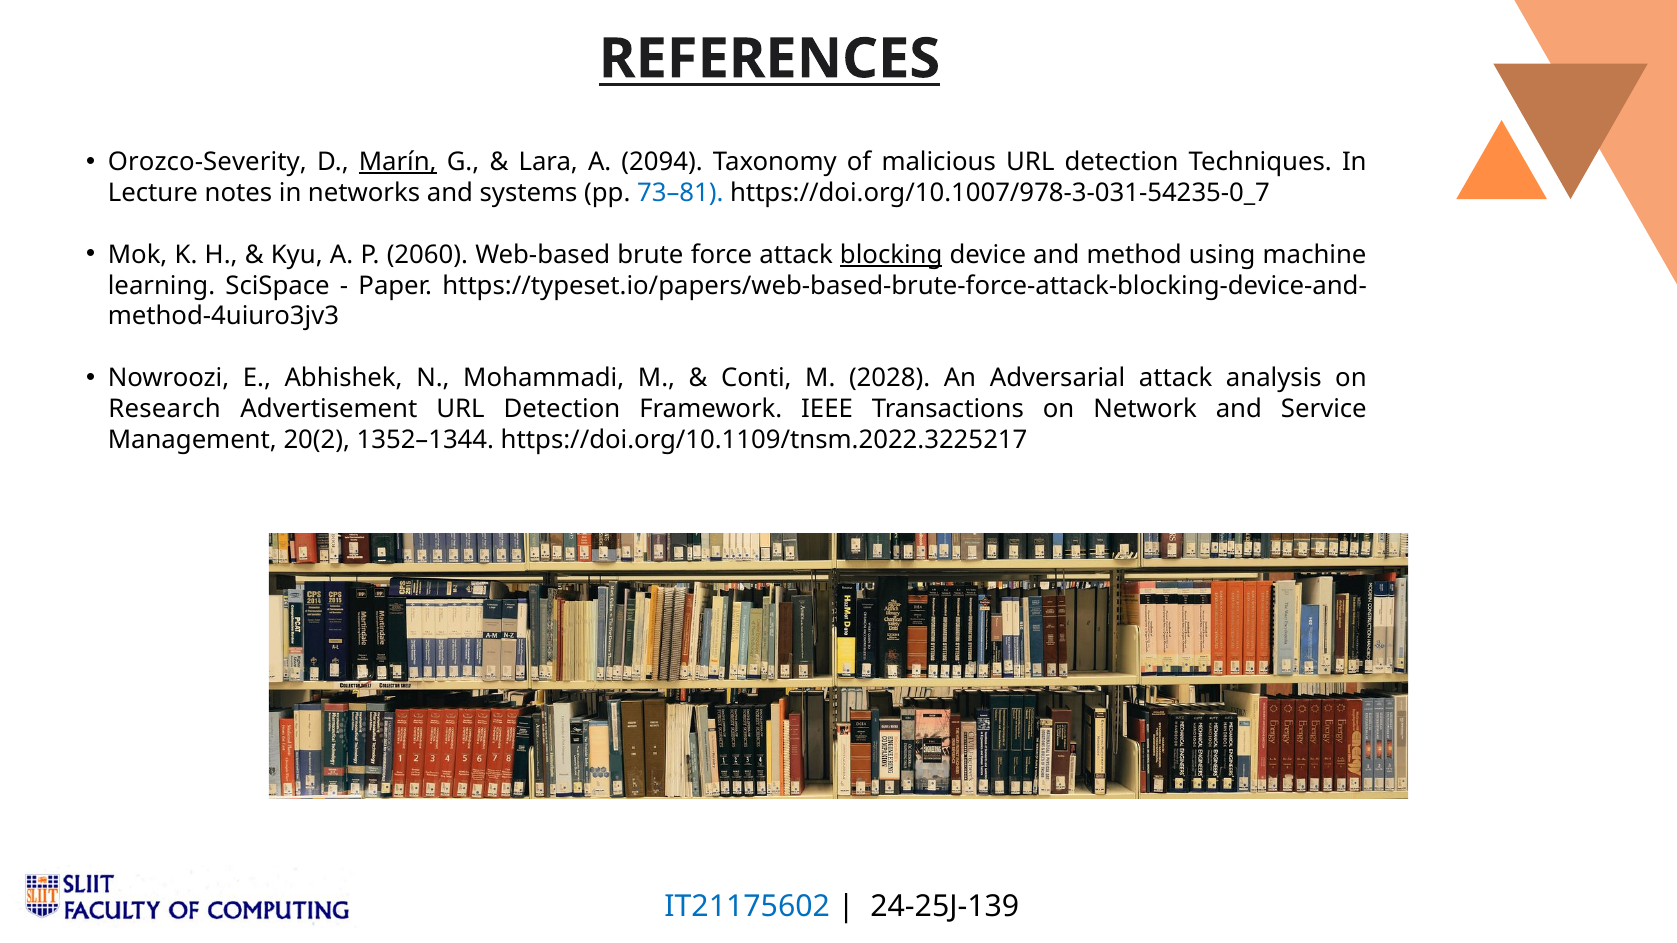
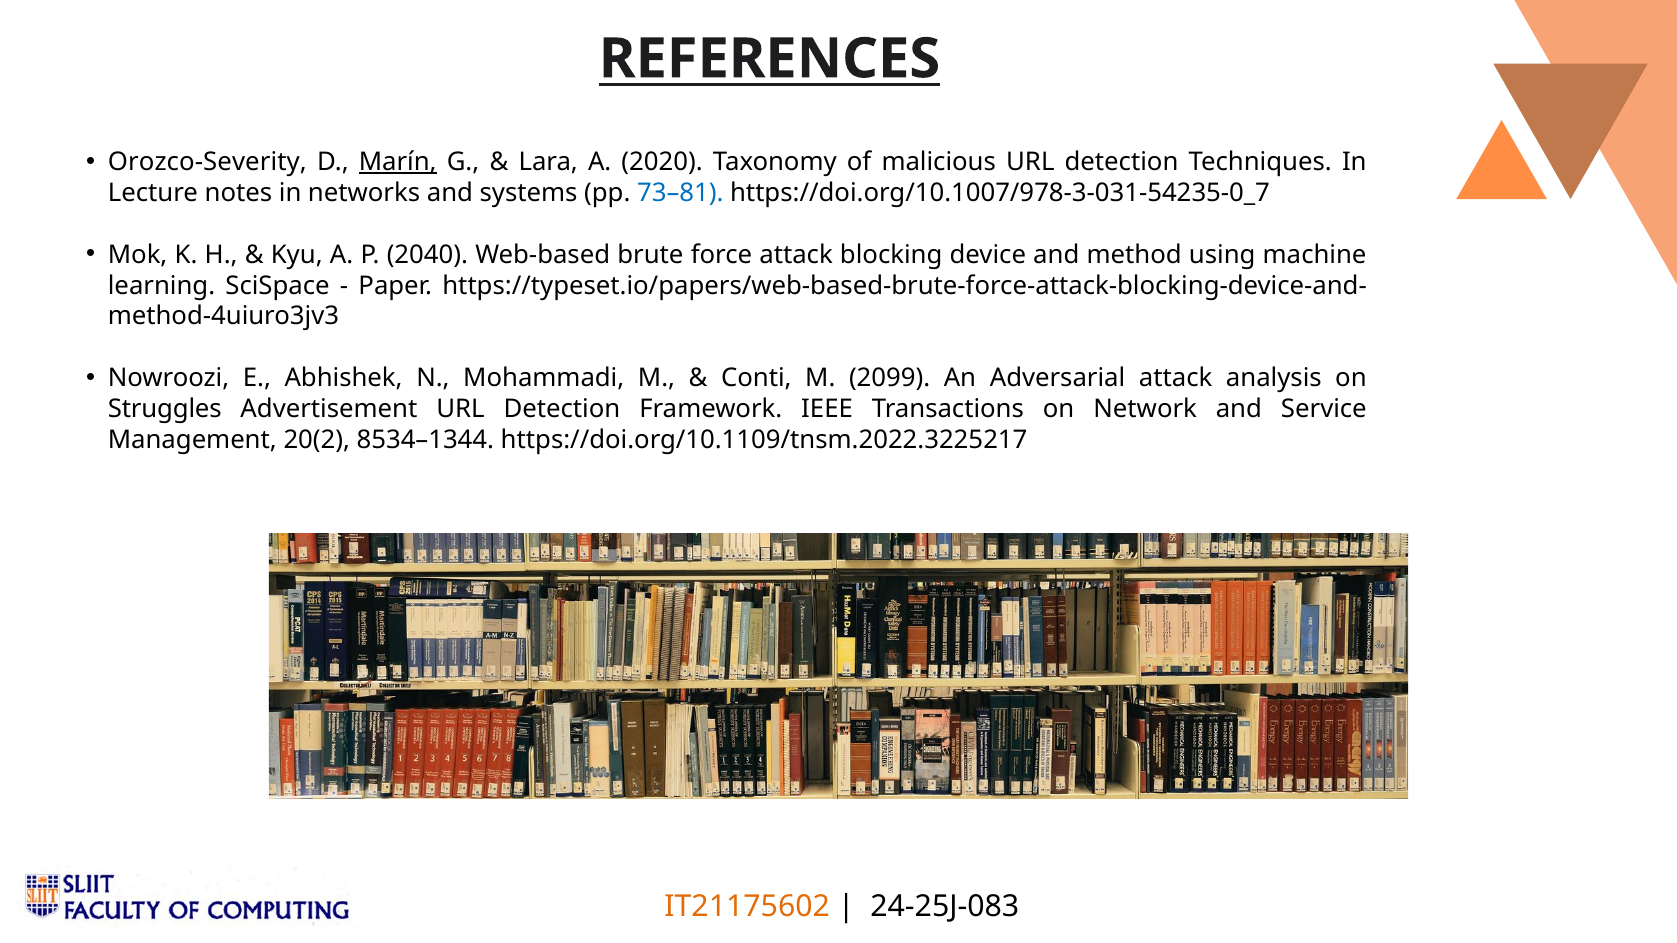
2094: 2094 -> 2020
2060: 2060 -> 2040
blocking underline: present -> none
2028: 2028 -> 2099
Research: Research -> Struggles
1352–1344: 1352–1344 -> 8534–1344
IT21175602 colour: blue -> orange
24-25J-139: 24-25J-139 -> 24-25J-083
